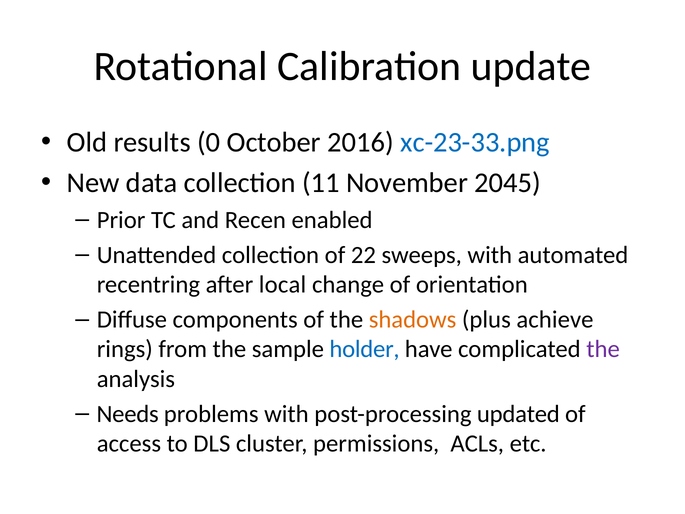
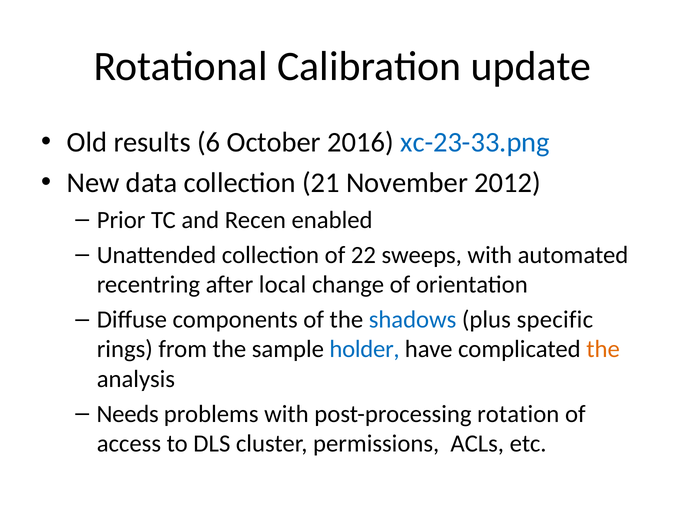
0: 0 -> 6
11: 11 -> 21
2045: 2045 -> 2012
shadows colour: orange -> blue
achieve: achieve -> specific
the at (603, 349) colour: purple -> orange
updated: updated -> rotation
